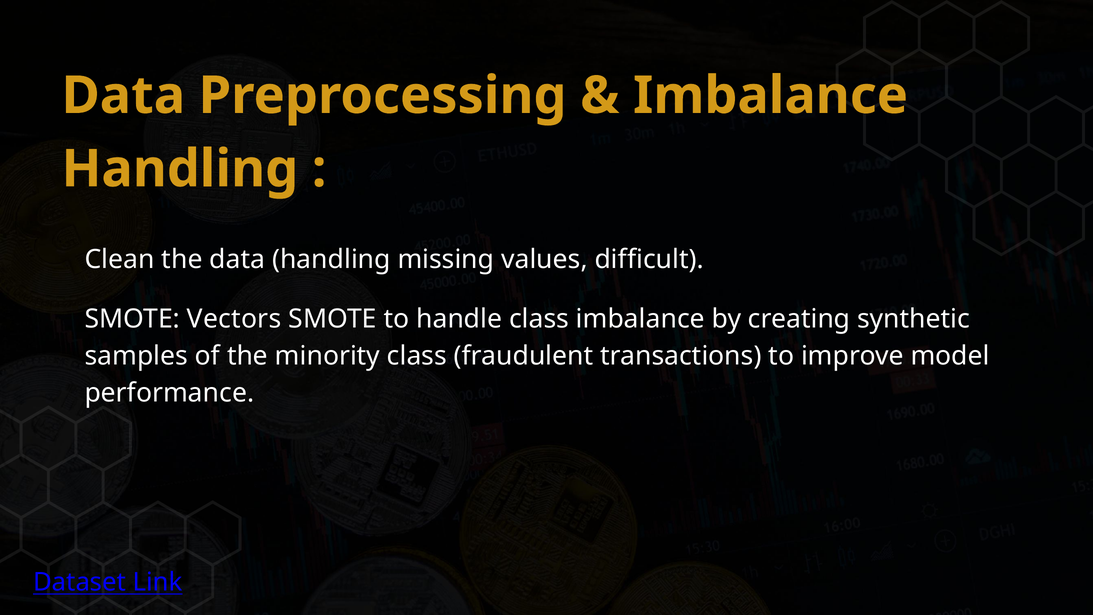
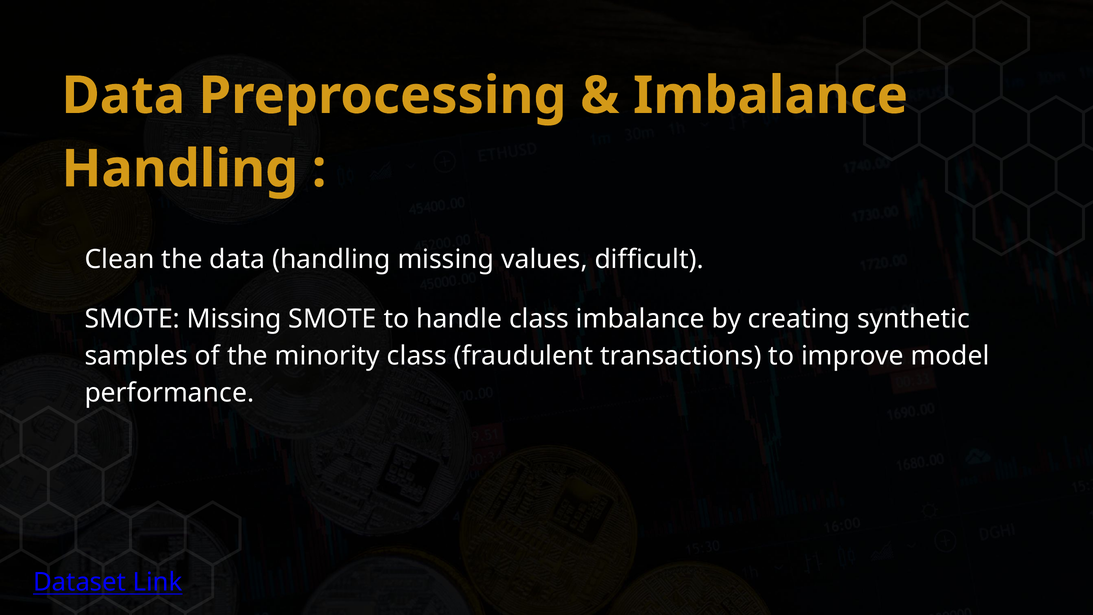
SMOTE Vectors: Vectors -> Missing
